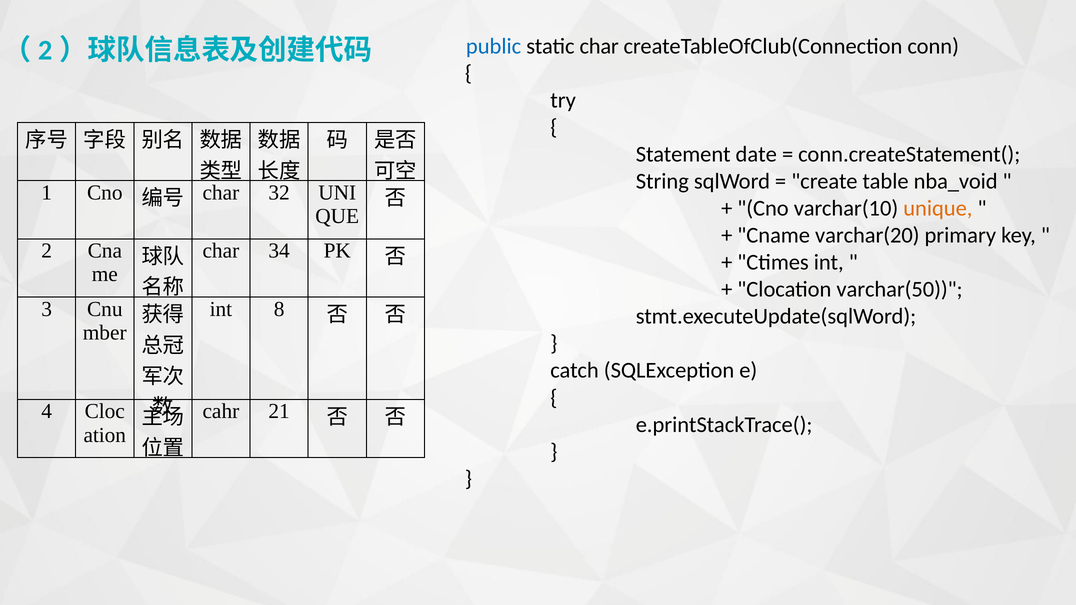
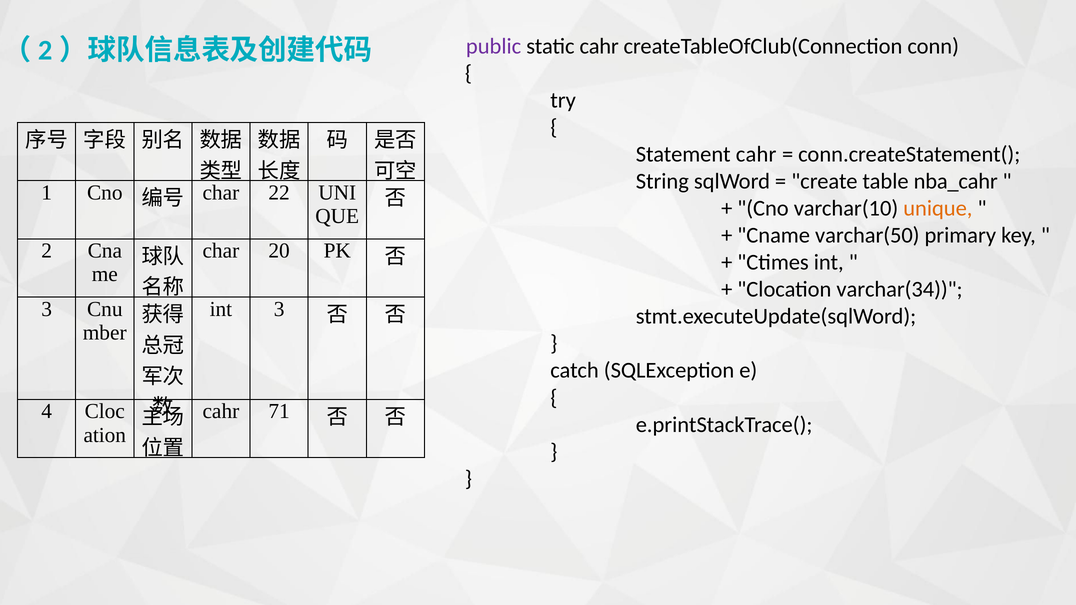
public colour: blue -> purple
static char: char -> cahr
Statement date: date -> cahr
nba_void: nba_void -> nba_cahr
32: 32 -> 22
varchar(20: varchar(20 -> varchar(50
34: 34 -> 20
varchar(50: varchar(50 -> varchar(34
int 8: 8 -> 3
21: 21 -> 71
